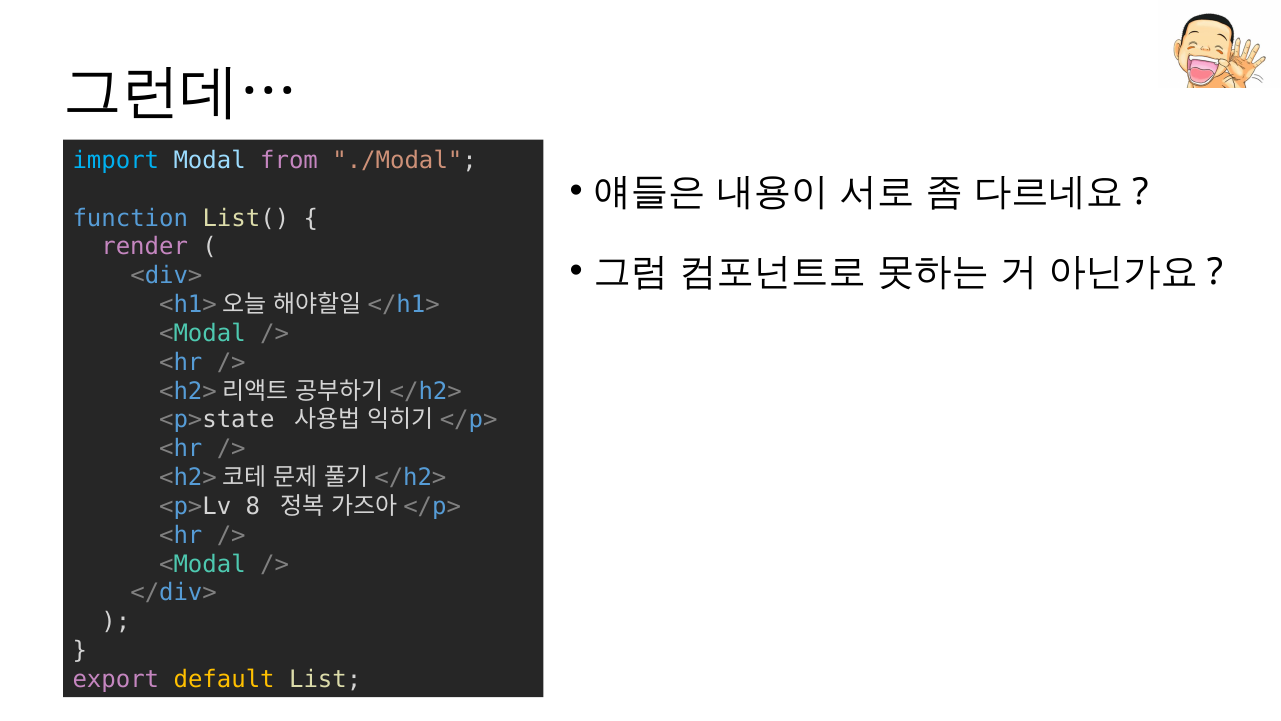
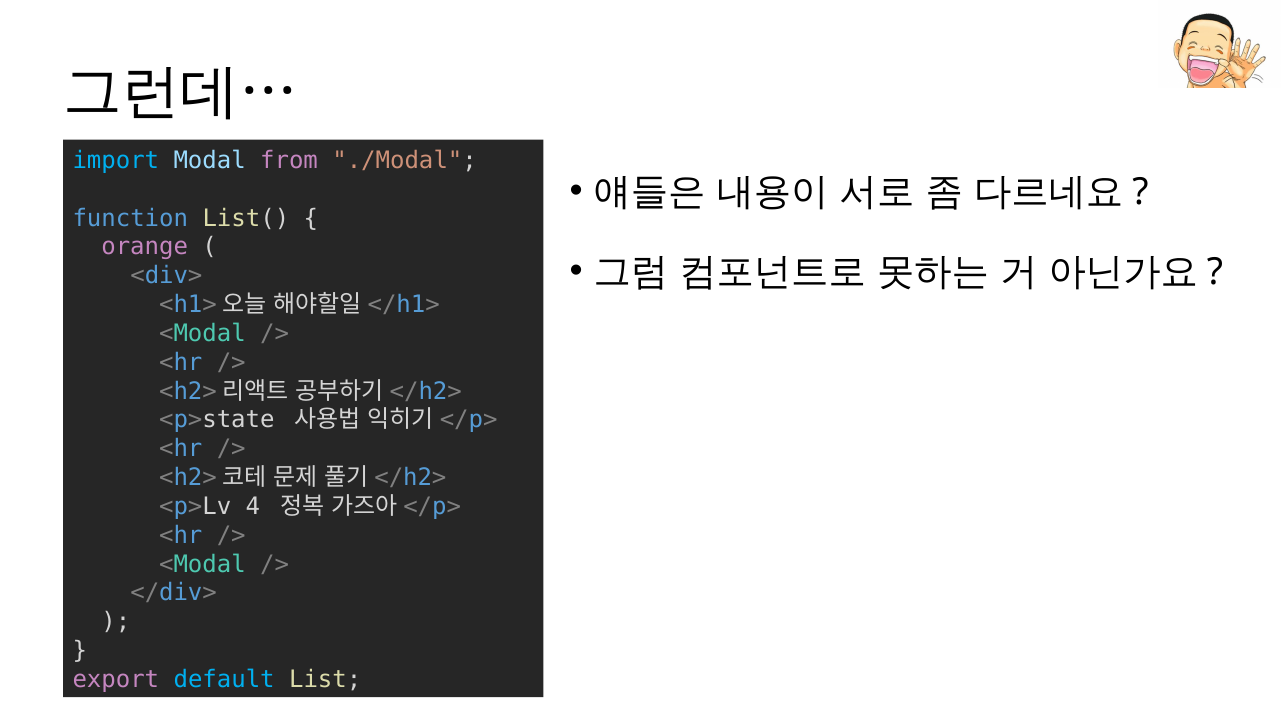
render: render -> orange
8: 8 -> 4
default colour: yellow -> light blue
